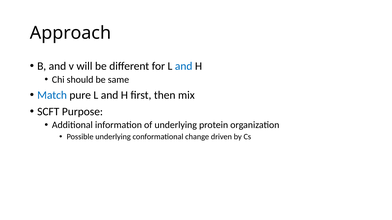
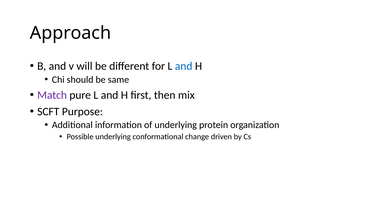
Match colour: blue -> purple
